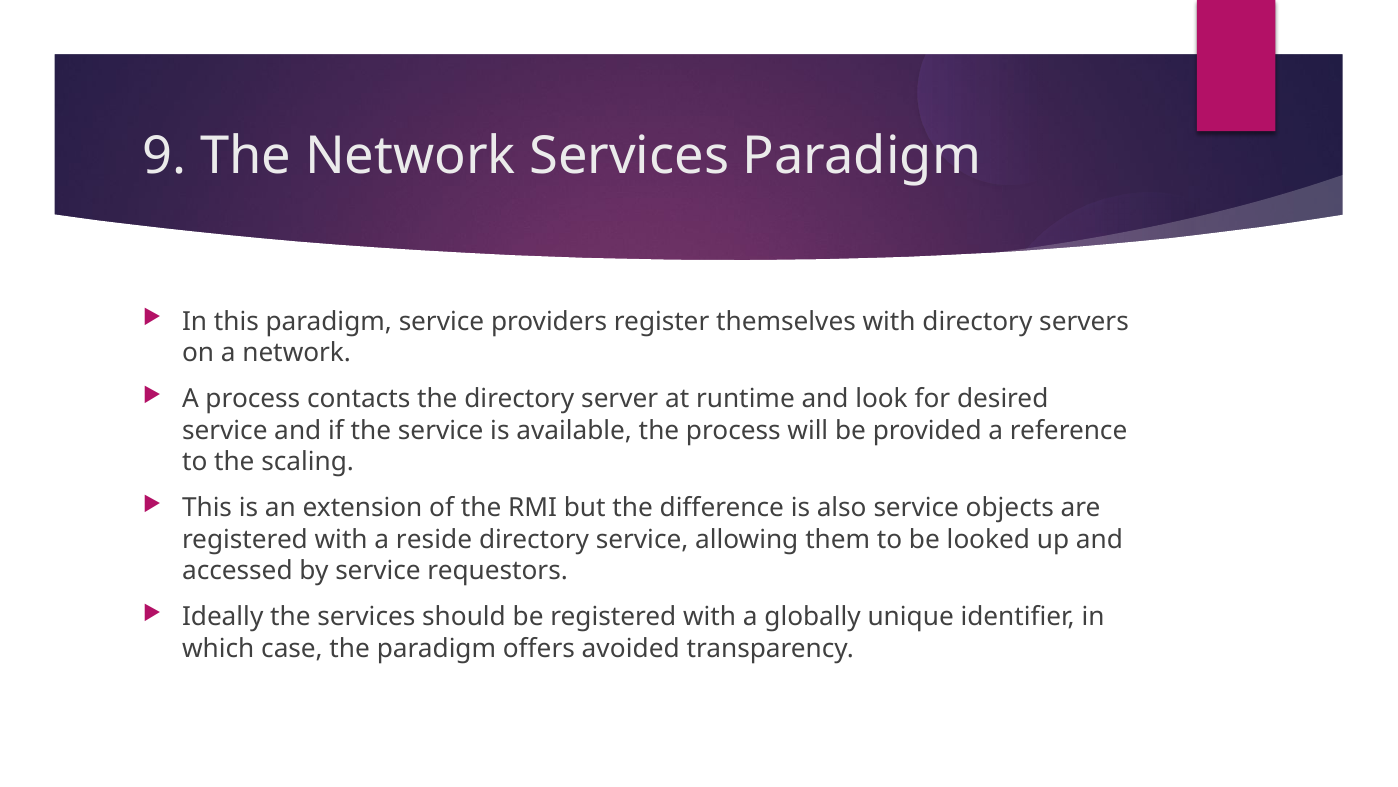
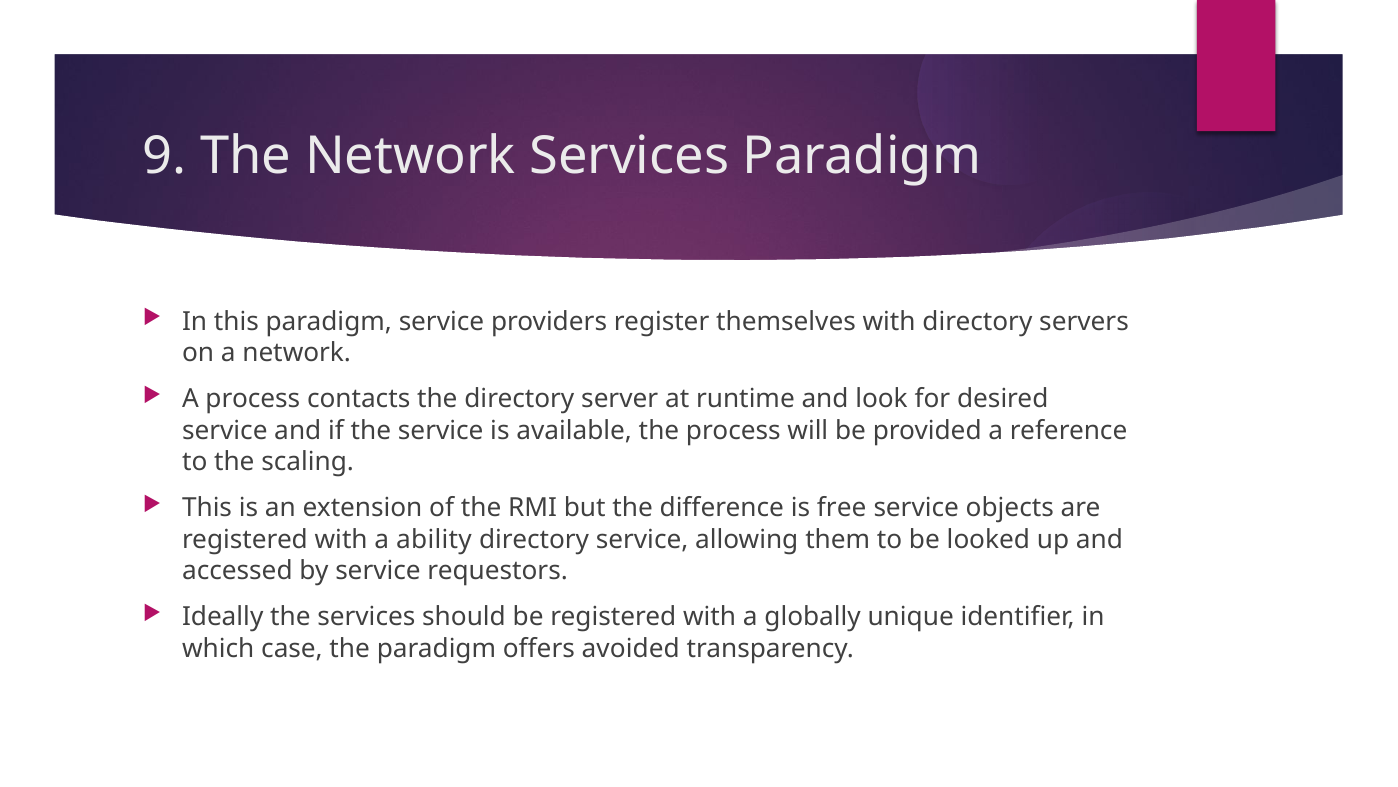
also: also -> free
reside: reside -> ability
